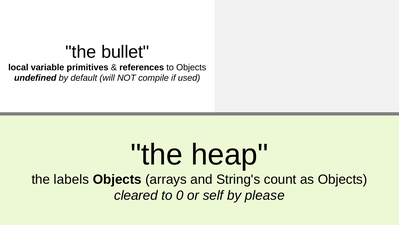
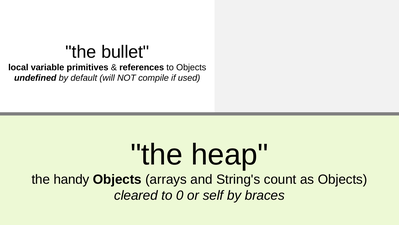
labels: labels -> handy
please: please -> braces
